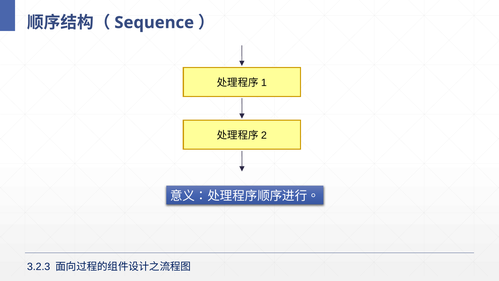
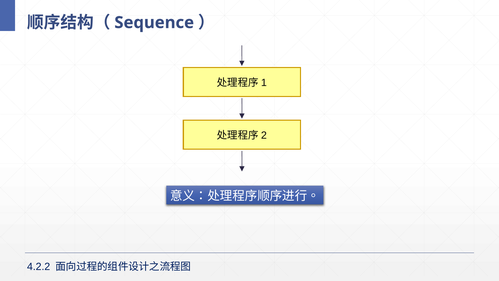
3.2.3: 3.2.3 -> 4.2.2
